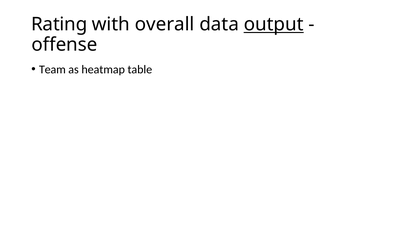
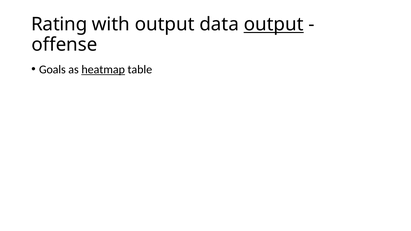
with overall: overall -> output
Team: Team -> Goals
heatmap underline: none -> present
